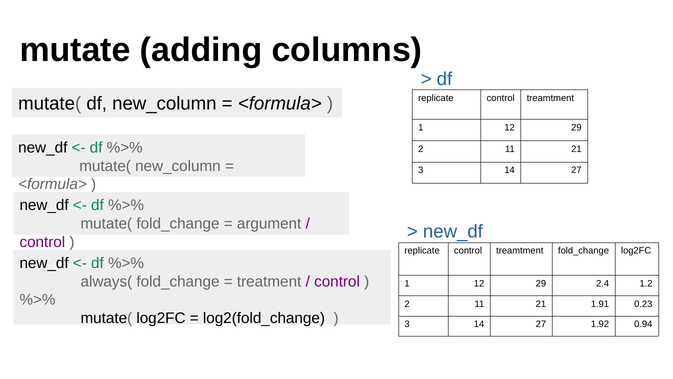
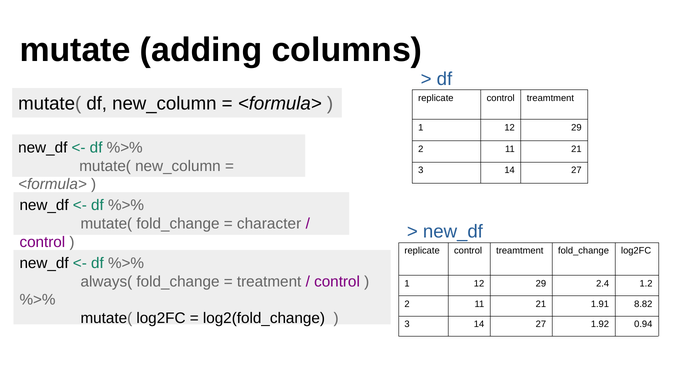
argument: argument -> character
0.23: 0.23 -> 8.82
